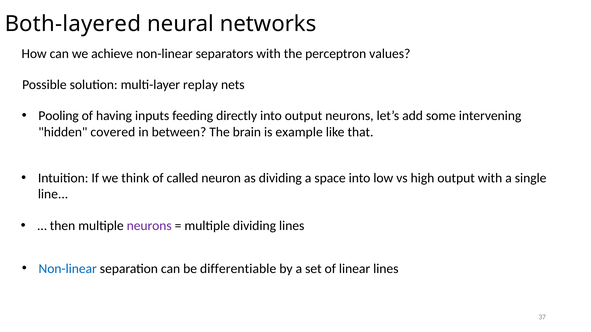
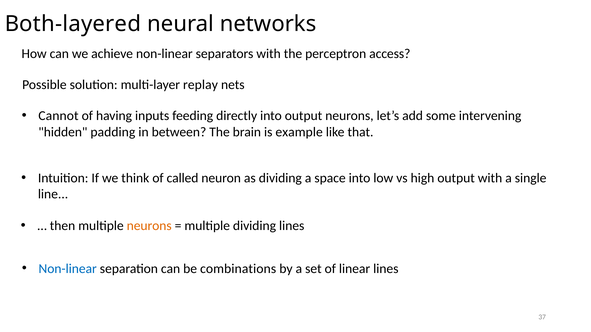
values: values -> access
Pooling: Pooling -> Cannot
covered: covered -> padding
neurons at (149, 226) colour: purple -> orange
differentiable: differentiable -> combinations
